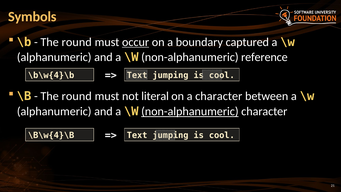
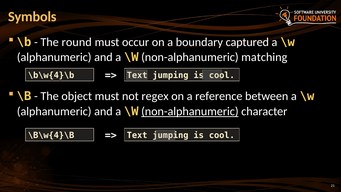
occur underline: present -> none
reference: reference -> matching
round at (77, 96): round -> object
literal: literal -> regex
a character: character -> reference
